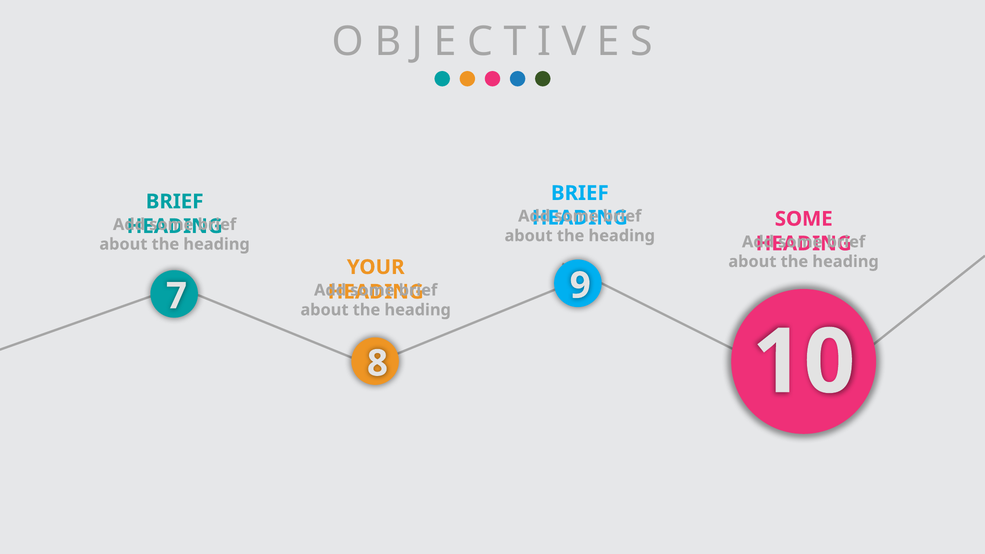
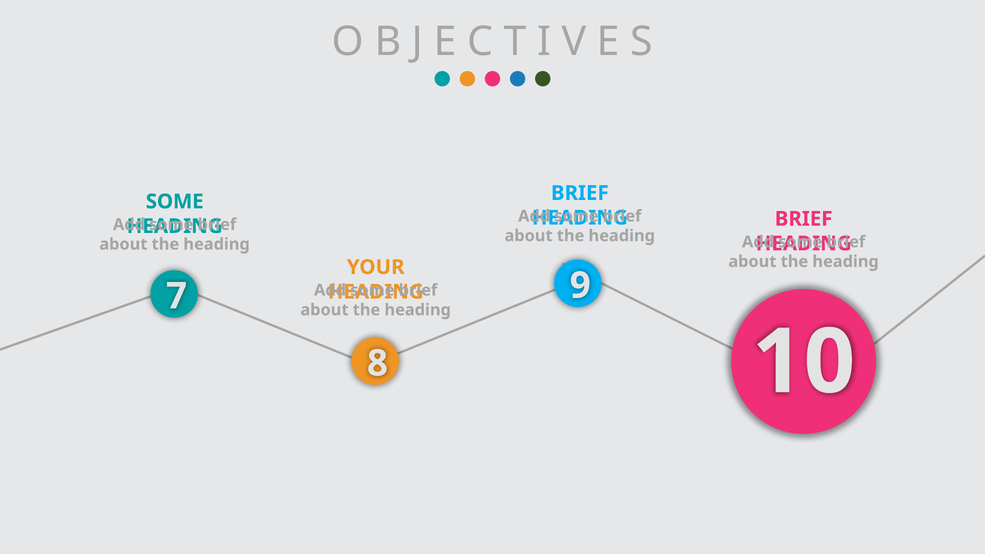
BRIEF at (175, 202): BRIEF -> SOME
SOME at (804, 219): SOME -> BRIEF
